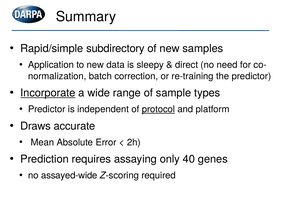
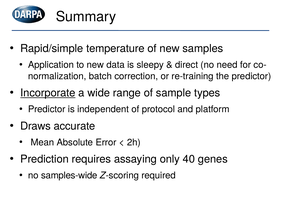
subdirectory: subdirectory -> temperature
protocol underline: present -> none
assayed-wide: assayed-wide -> samples-wide
